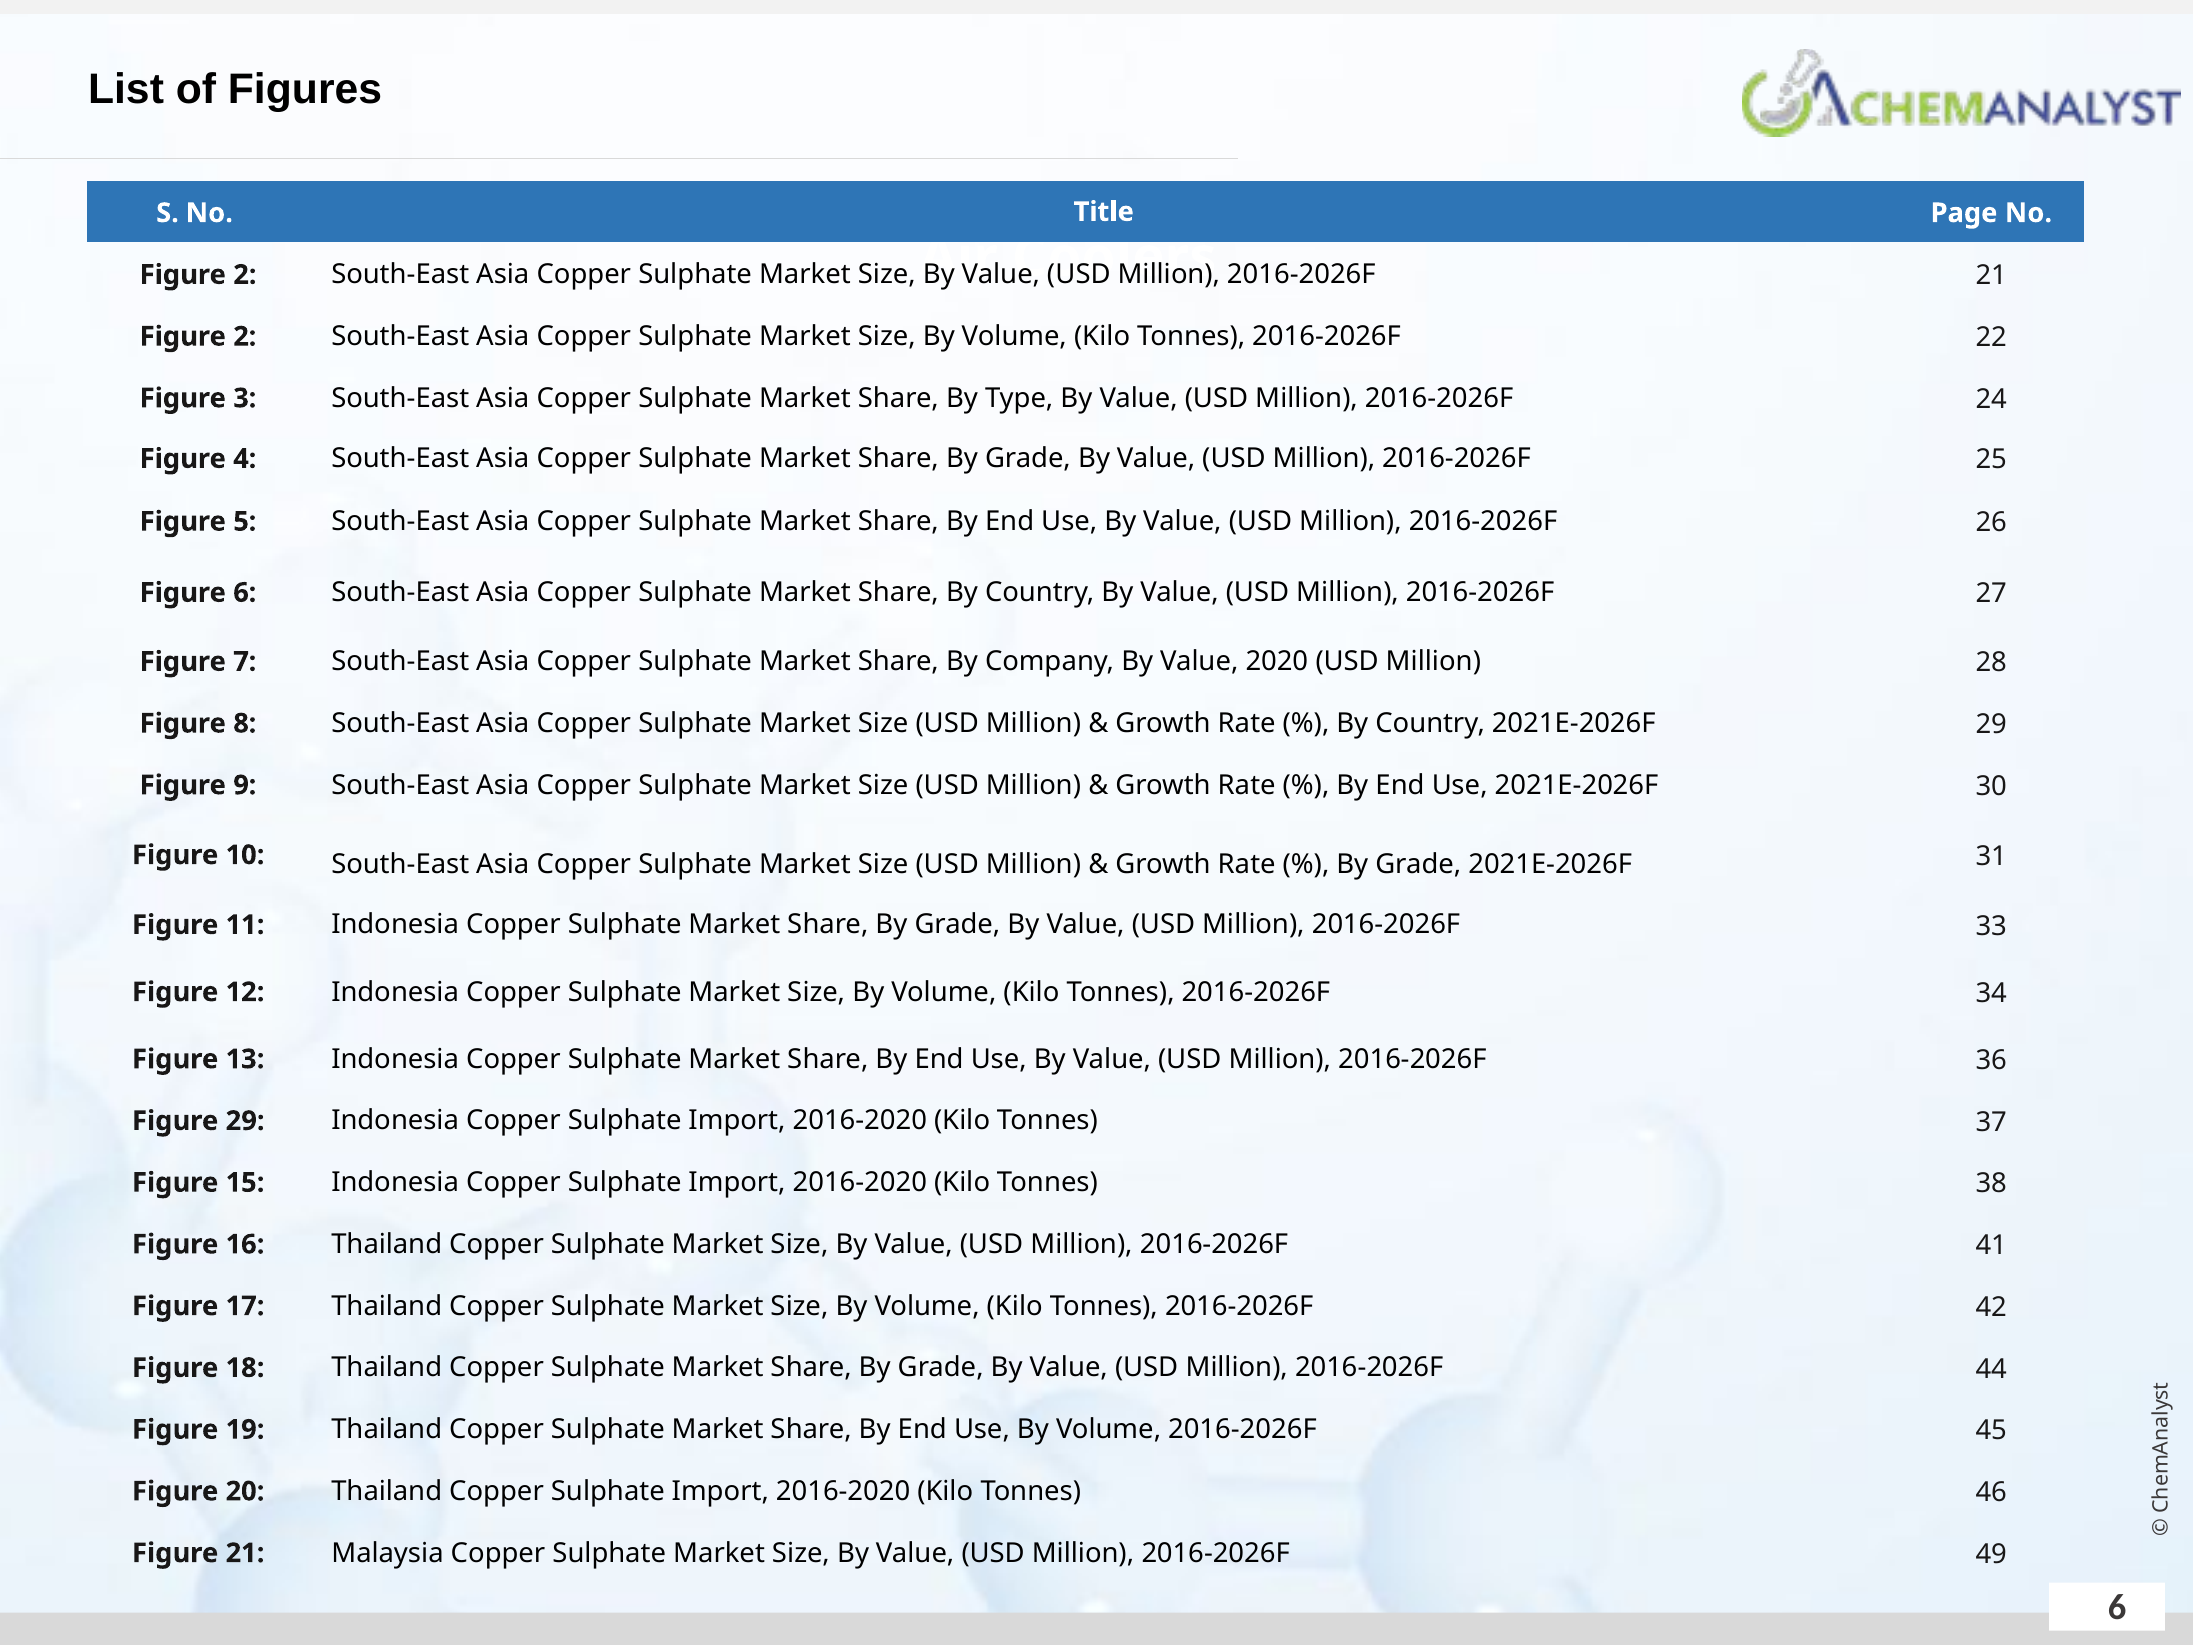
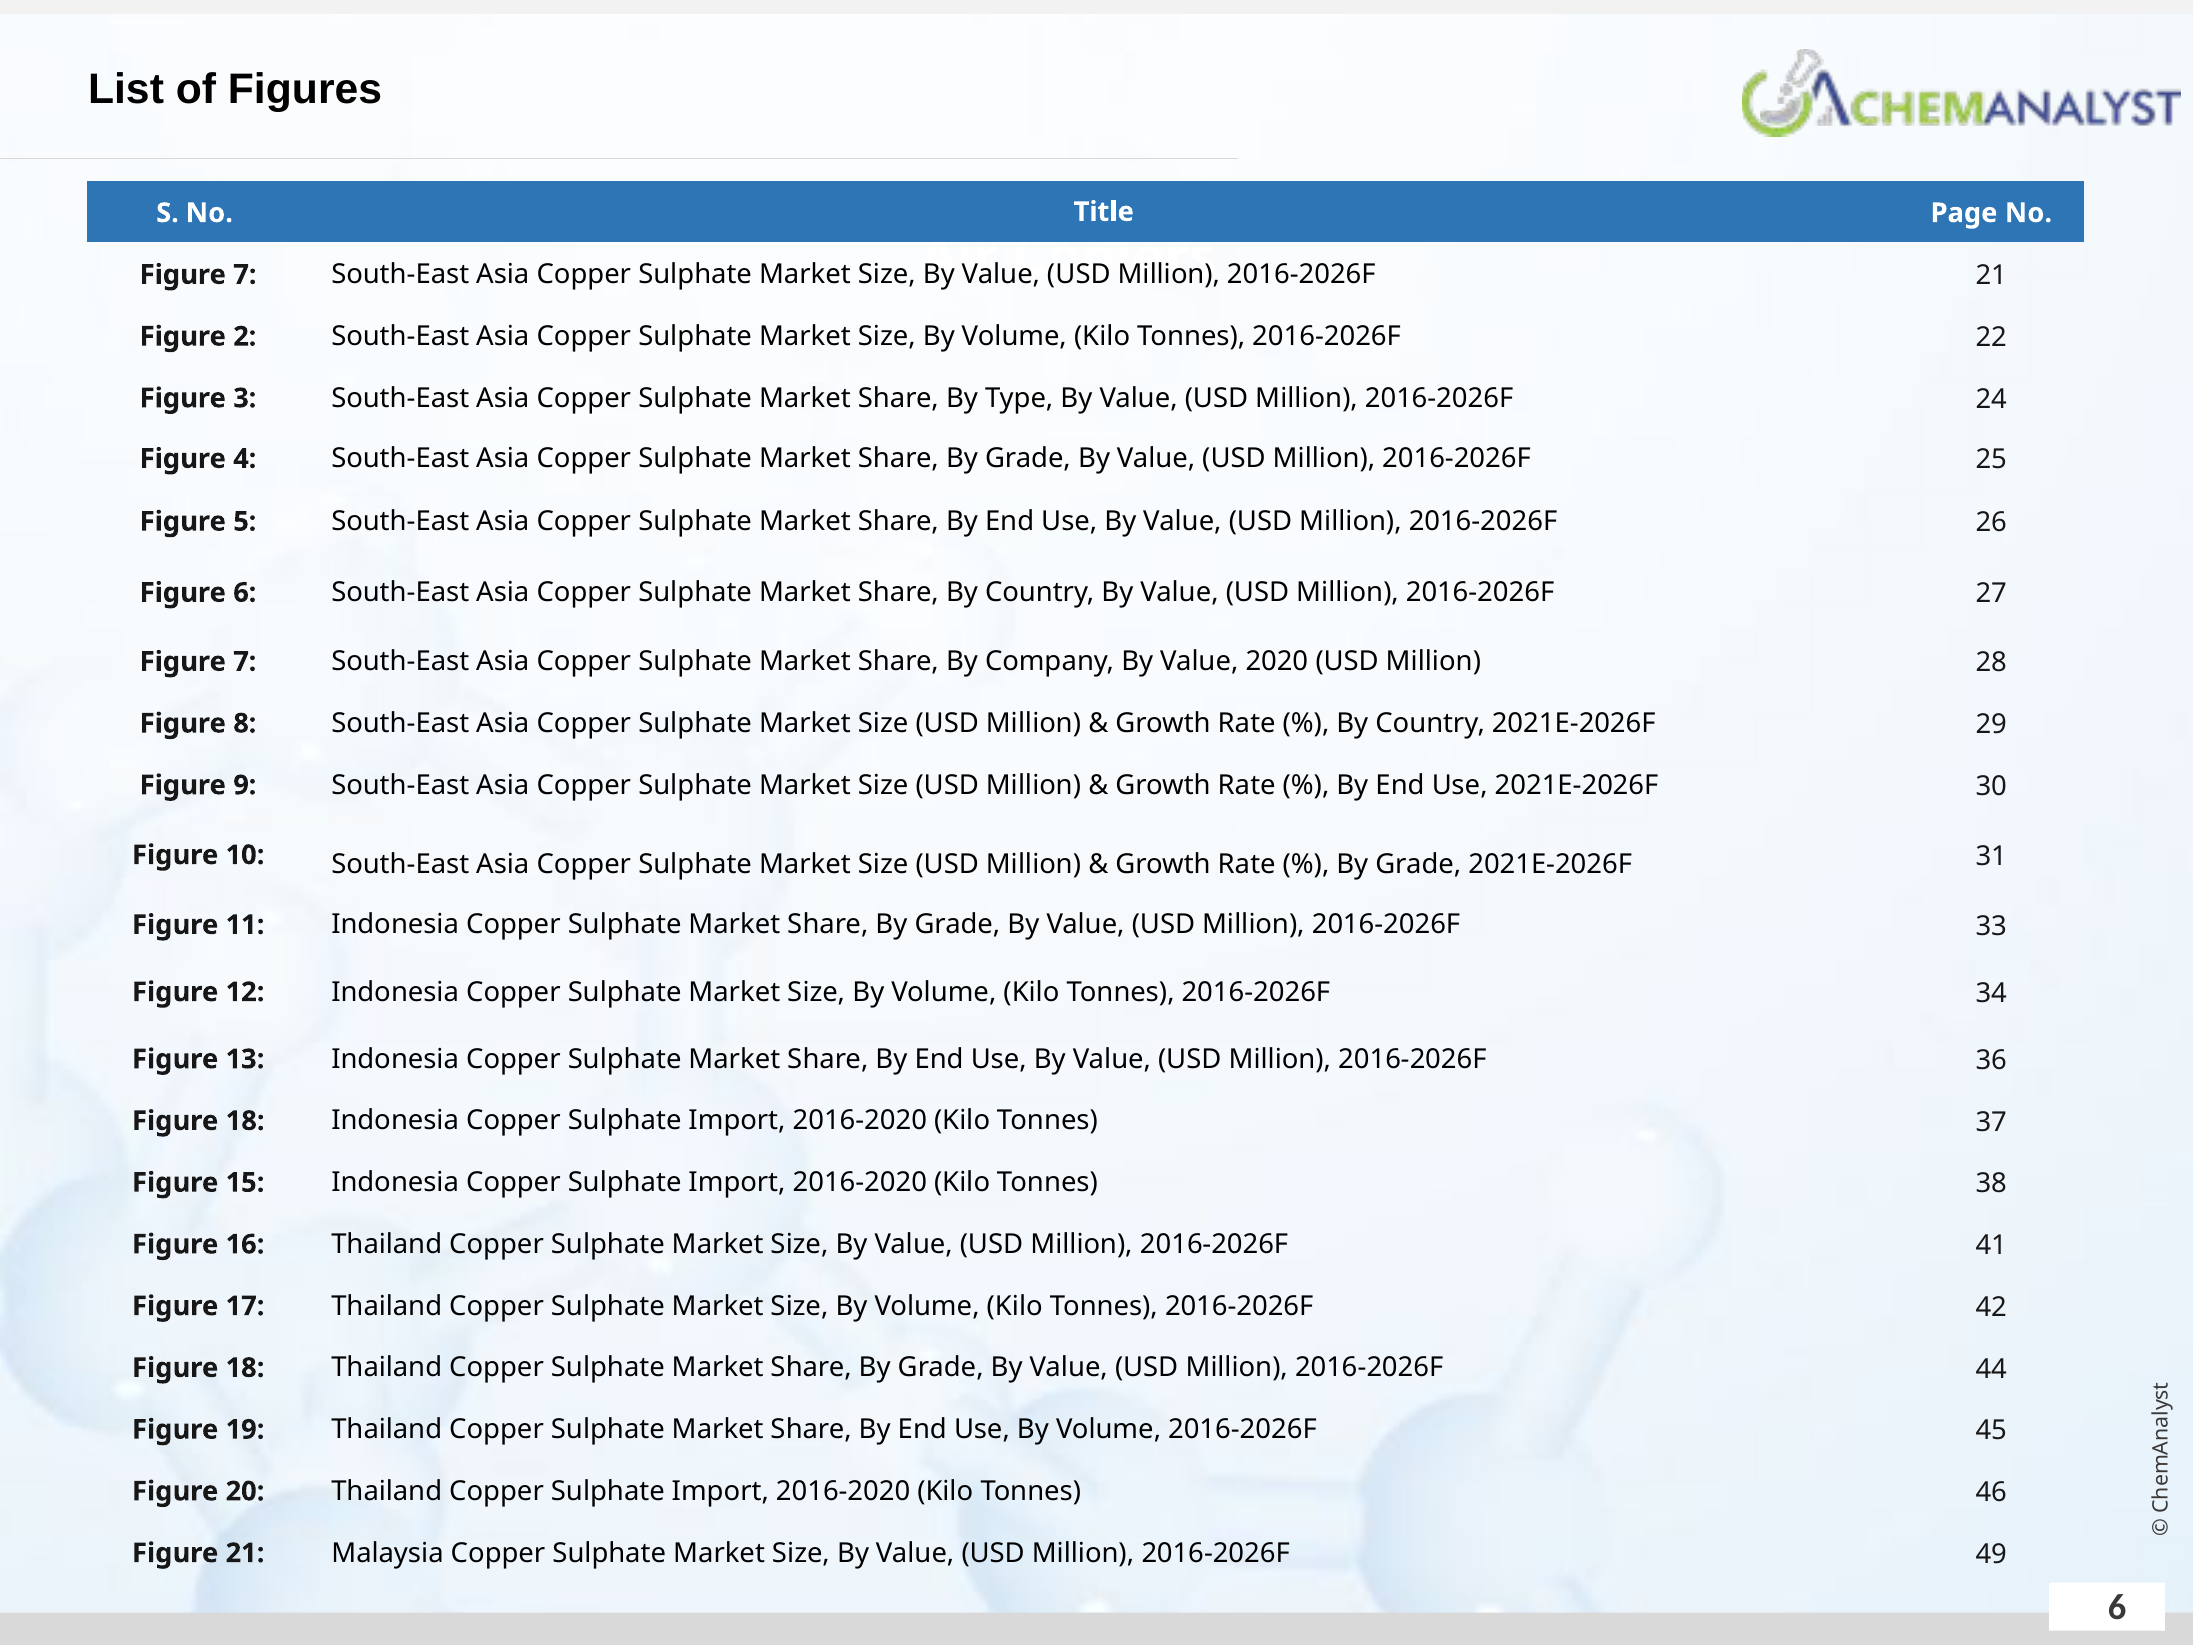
2 at (245, 275): 2 -> 7
29 at (245, 1121): 29 -> 18
